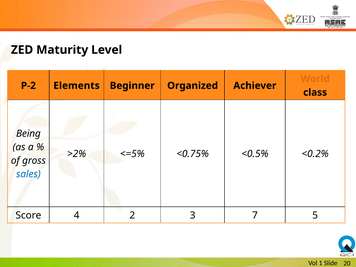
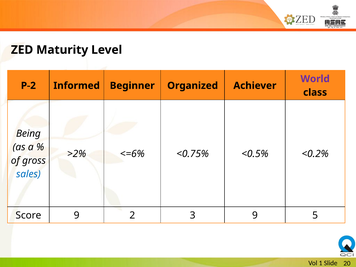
World colour: orange -> purple
Elements: Elements -> Informed
<=5%: <=5% -> <=6%
Score 4: 4 -> 9
3 7: 7 -> 9
